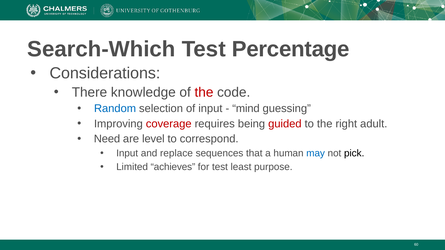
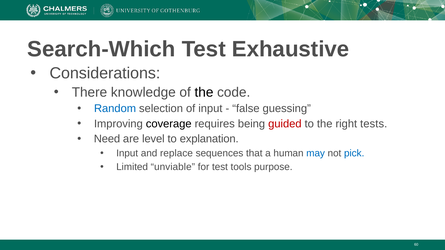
Percentage: Percentage -> Exhaustive
the at (204, 92) colour: red -> black
mind: mind -> false
coverage colour: red -> black
adult: adult -> tests
correspond: correspond -> explanation
pick colour: black -> blue
achieves: achieves -> unviable
least: least -> tools
